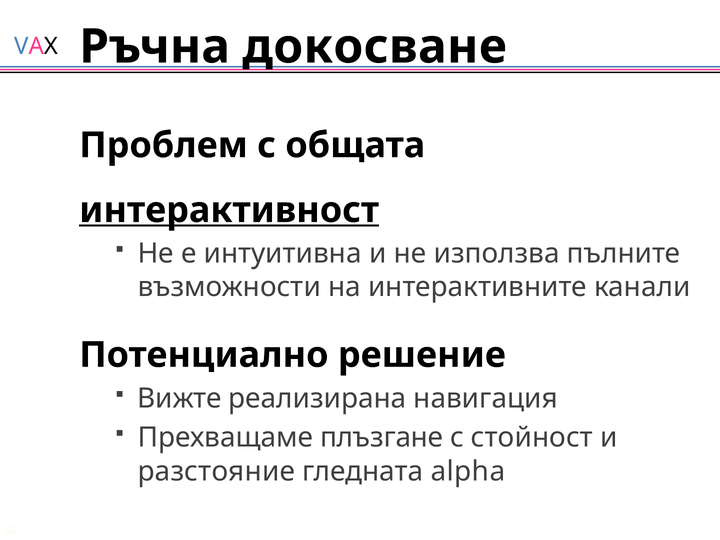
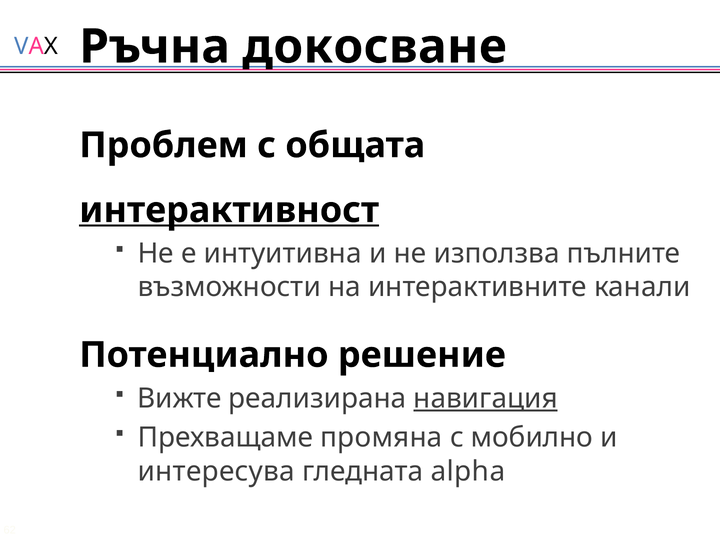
навигация underline: none -> present
плъзгане: плъзгане -> промяна
стойност: стойност -> мобилно
разстояние: разстояние -> интересува
